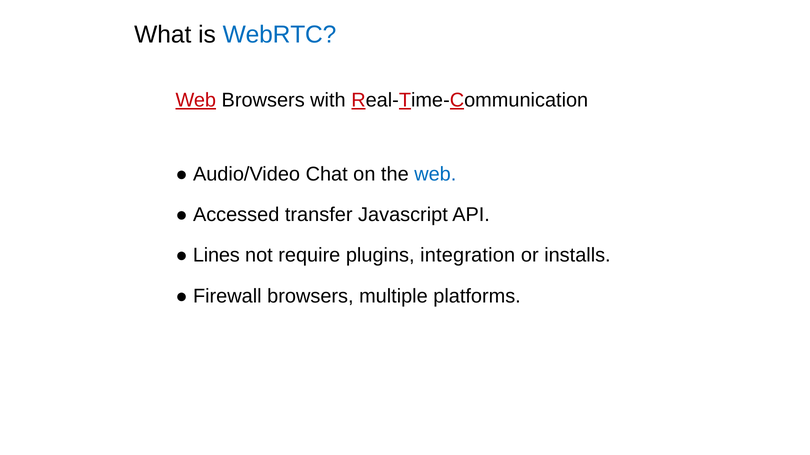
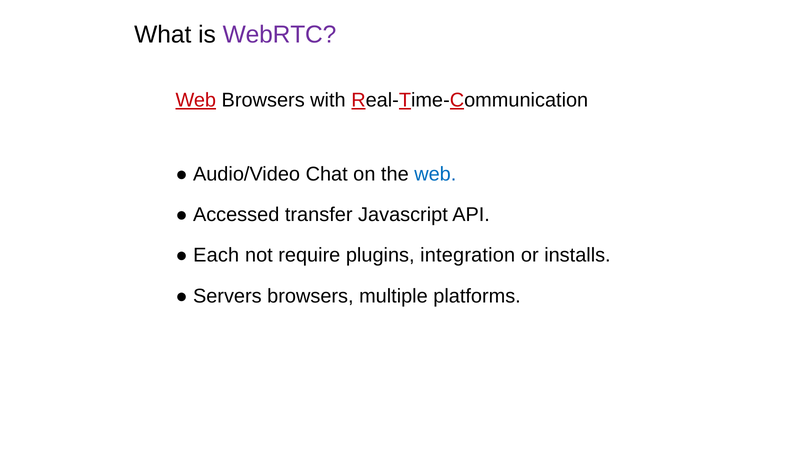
WebRTC colour: blue -> purple
Lines: Lines -> Each
Firewall: Firewall -> Servers
